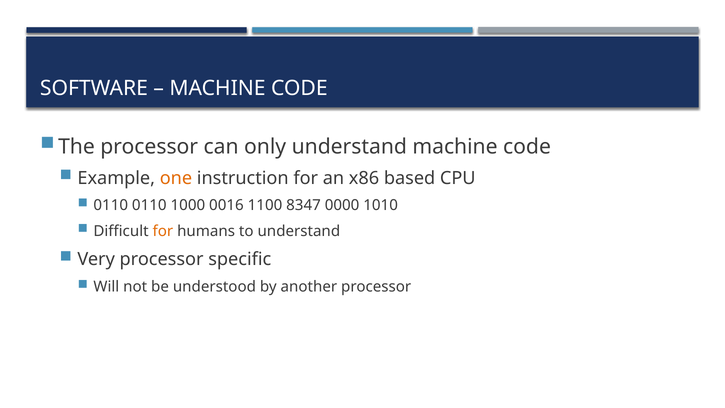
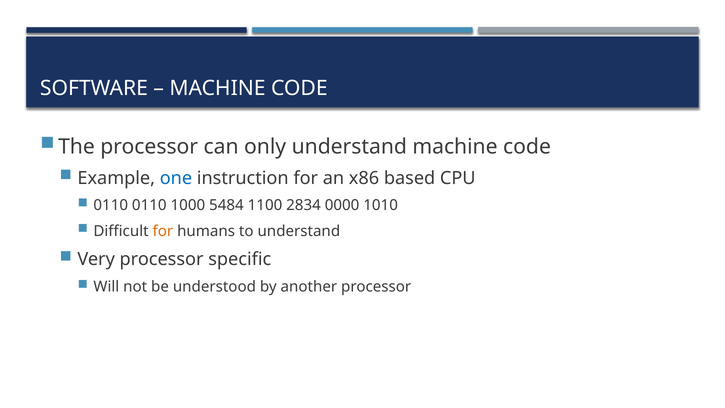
one colour: orange -> blue
0016: 0016 -> 5484
8347: 8347 -> 2834
